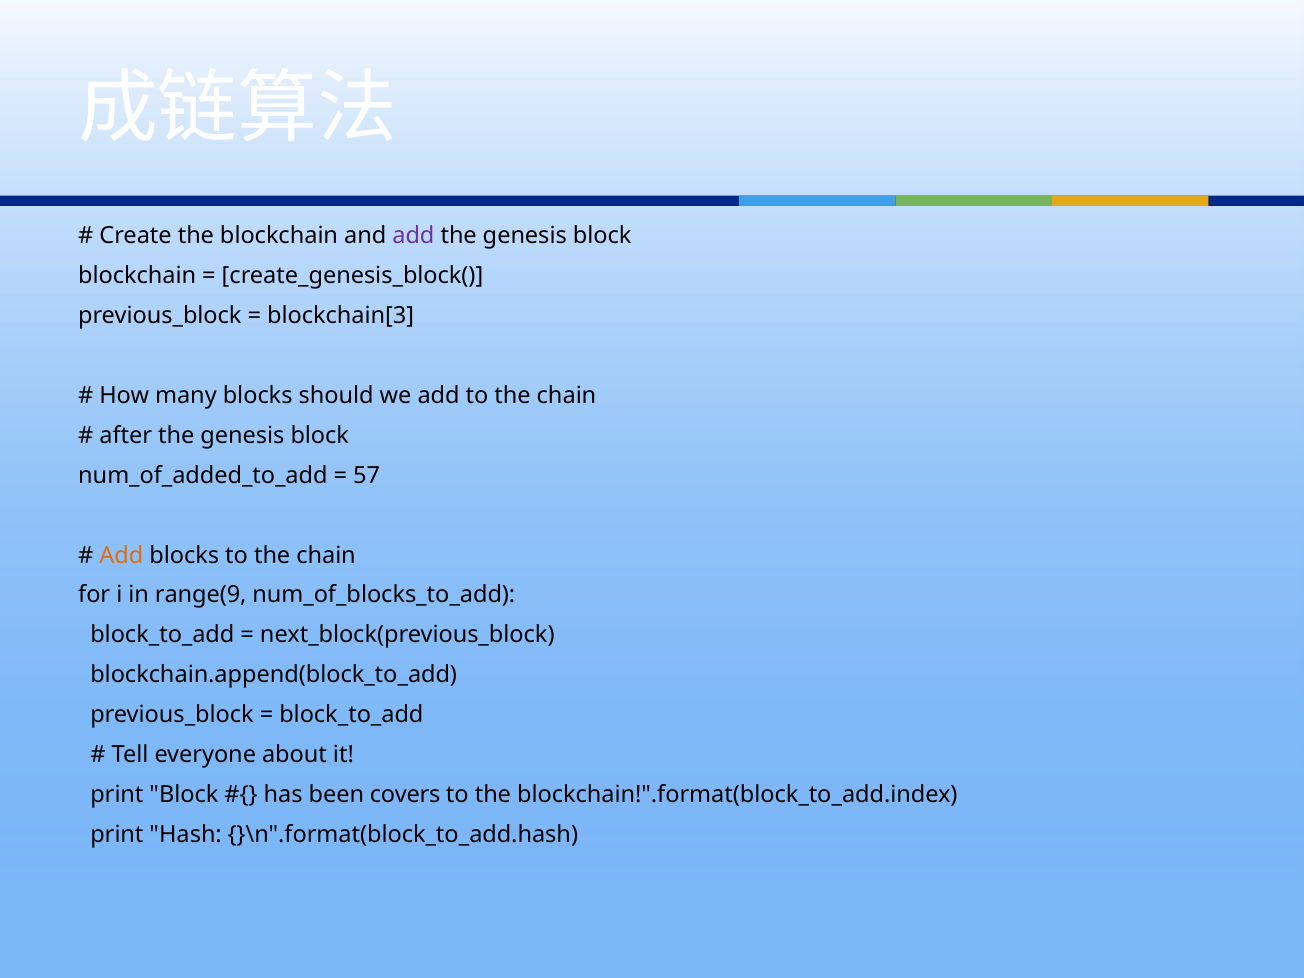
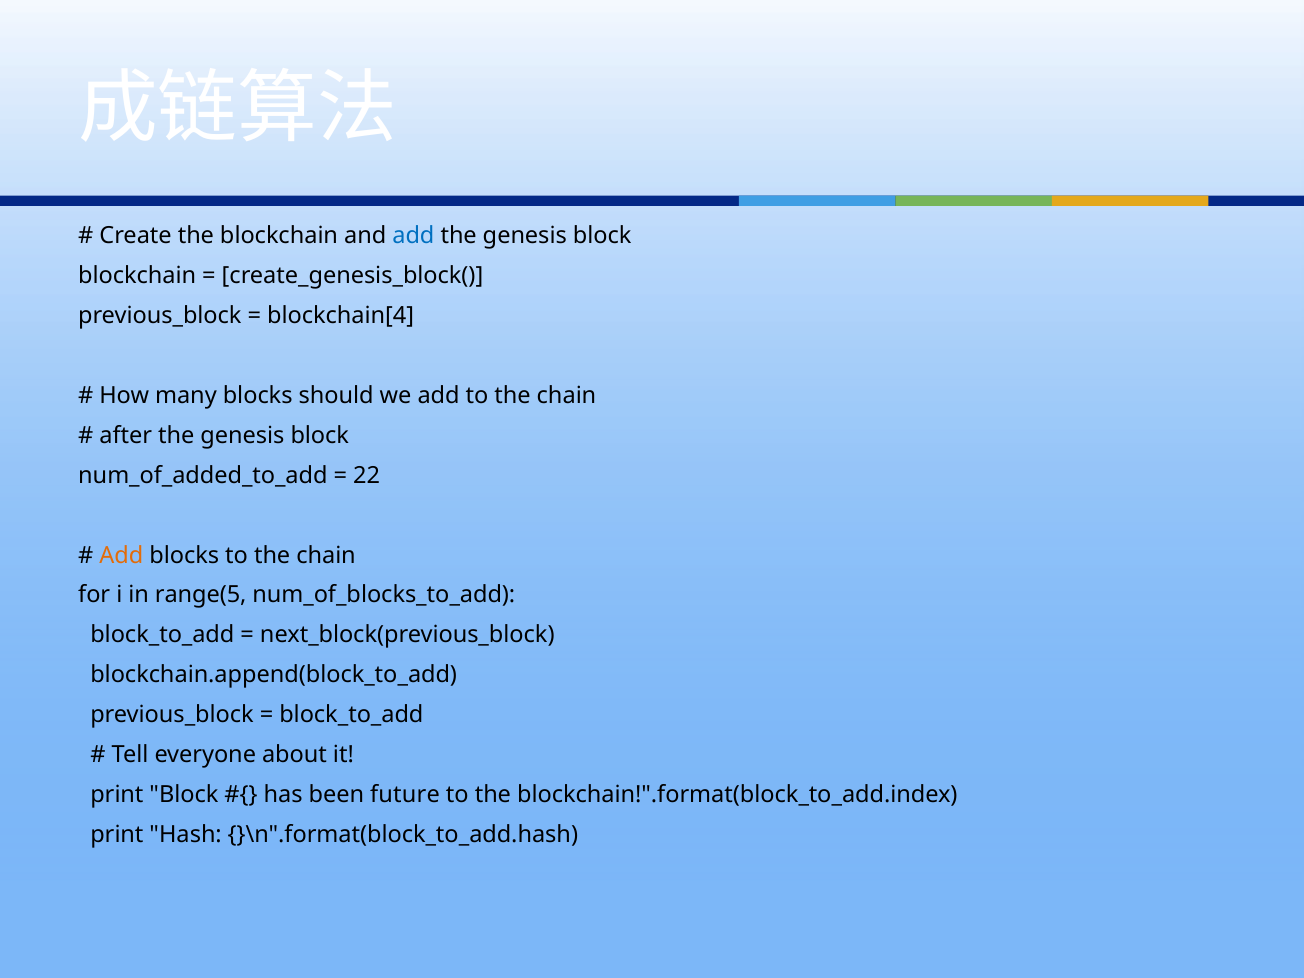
add at (413, 236) colour: purple -> blue
blockchain[3: blockchain[3 -> blockchain[4
57: 57 -> 22
range(9: range(9 -> range(5
covers: covers -> future
